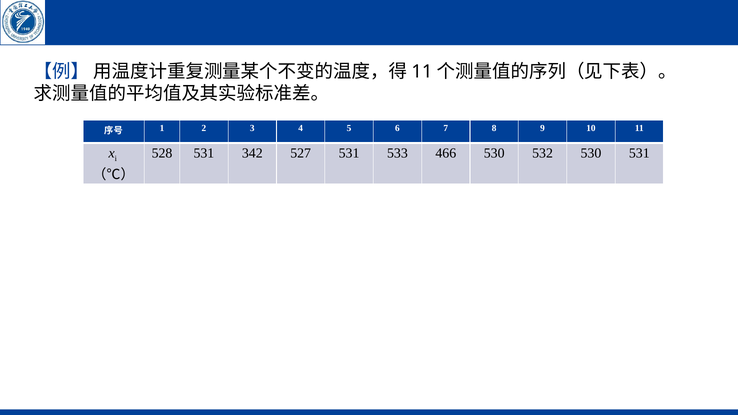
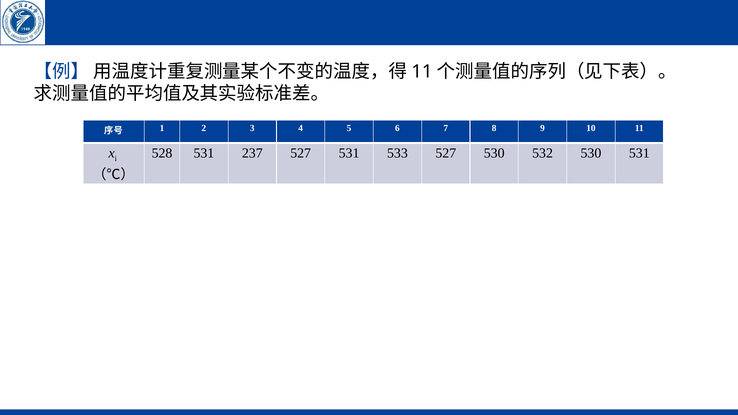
342: 342 -> 237
533 466: 466 -> 527
